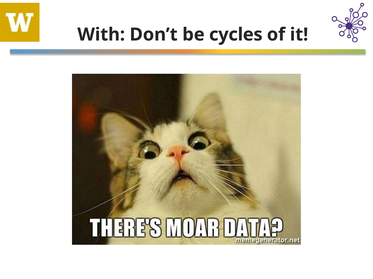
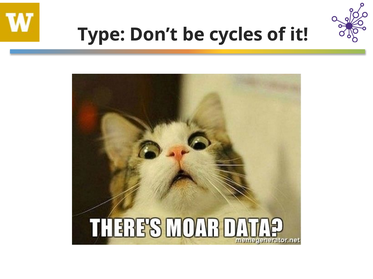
With: With -> Type
